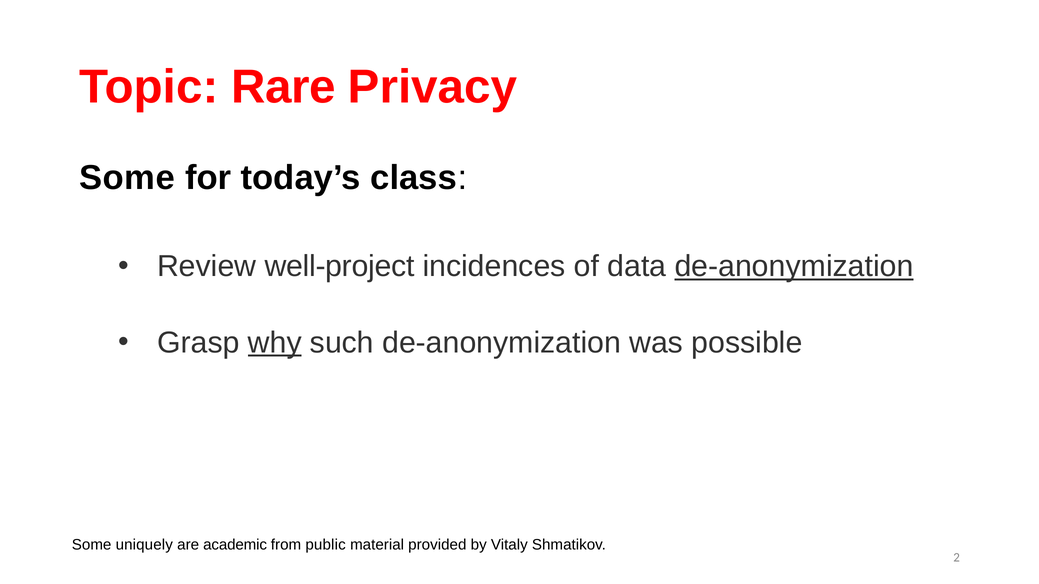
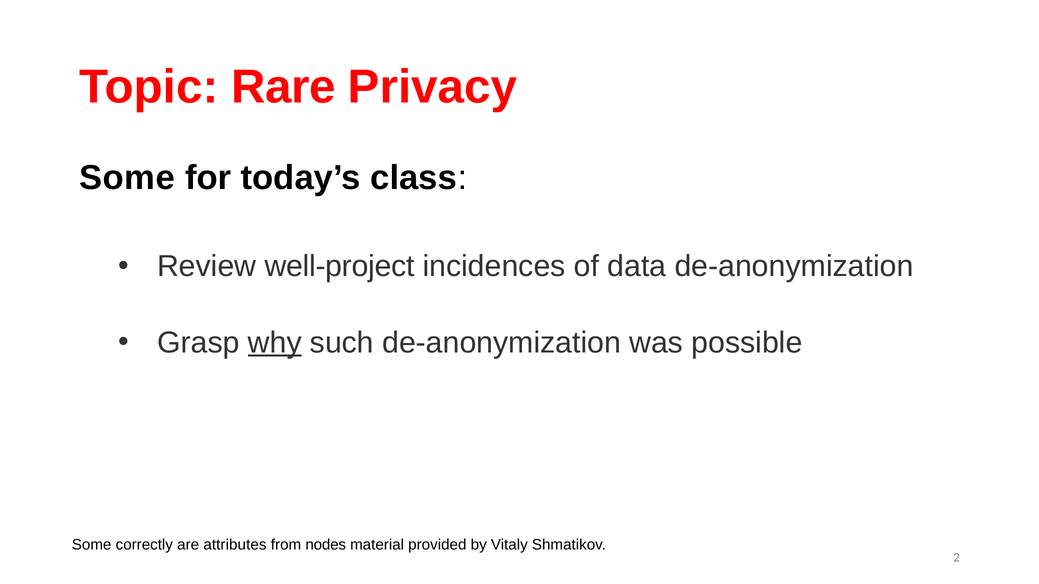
de-anonymization at (794, 267) underline: present -> none
uniquely: uniquely -> correctly
academic: academic -> attributes
public: public -> nodes
